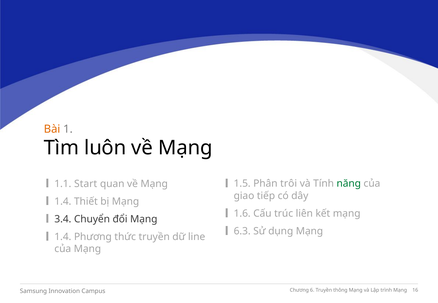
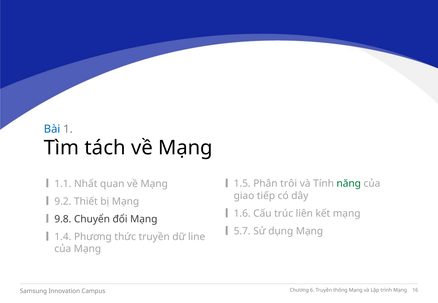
Bài colour: orange -> blue
luôn: luôn -> tách
Start: Start -> Nhất
1.4 at (63, 202): 1.4 -> 9.2
3.4: 3.4 -> 9.8
6.3: 6.3 -> 5.7
